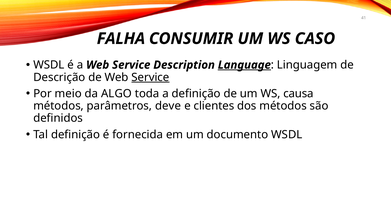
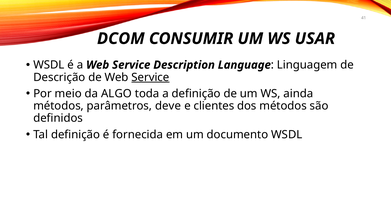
FALHA: FALHA -> DCOM
CASO: CASO -> USAR
Language underline: present -> none
causa: causa -> ainda
